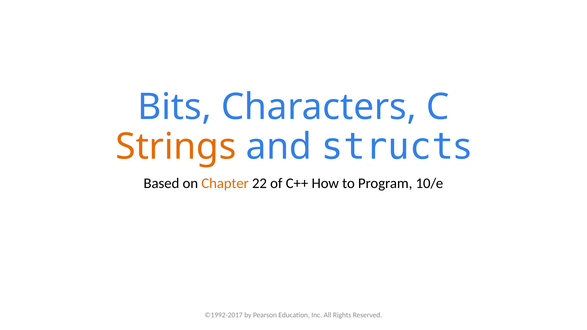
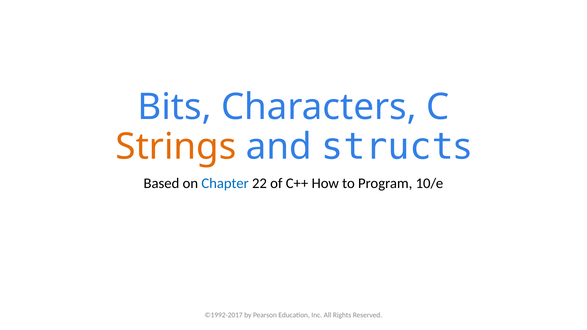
Chapter colour: orange -> blue
